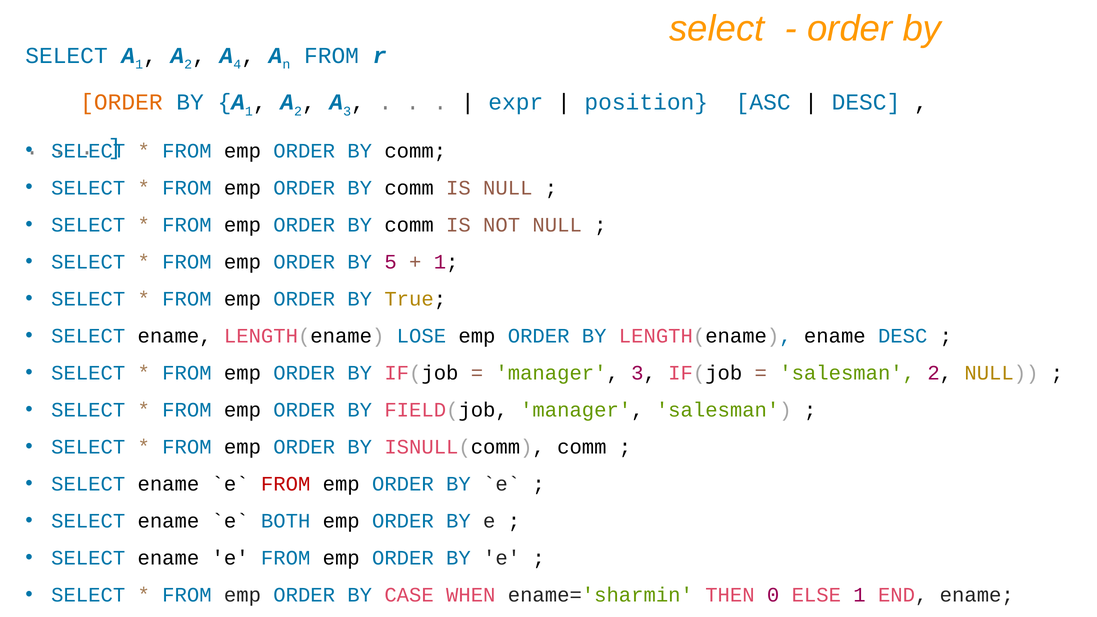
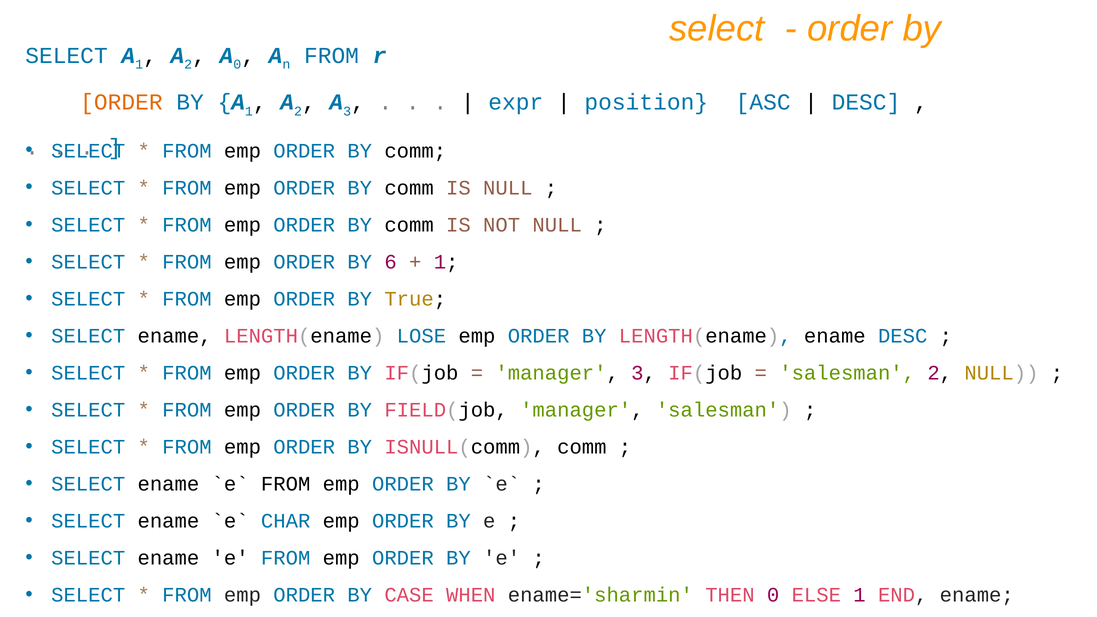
4 at (237, 64): 4 -> 0
5: 5 -> 6
FROM at (286, 484) colour: red -> black
BOTH: BOTH -> CHAR
